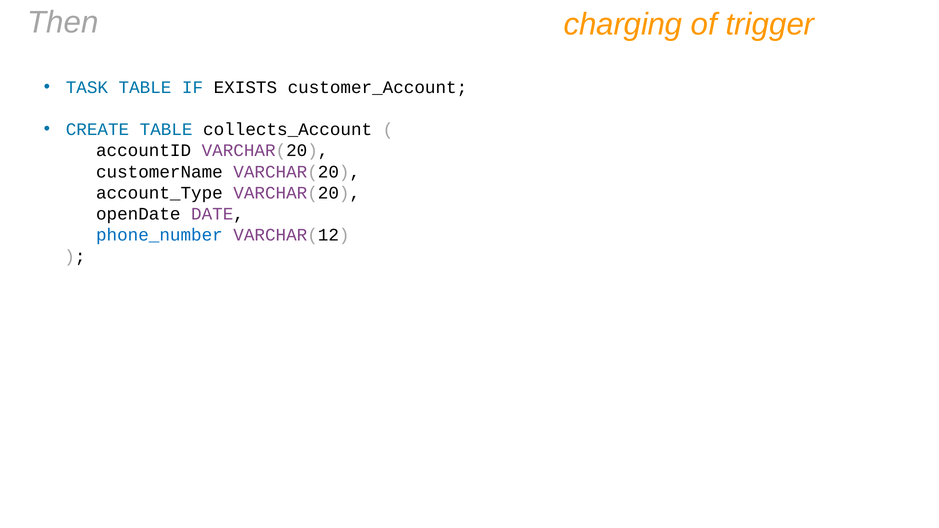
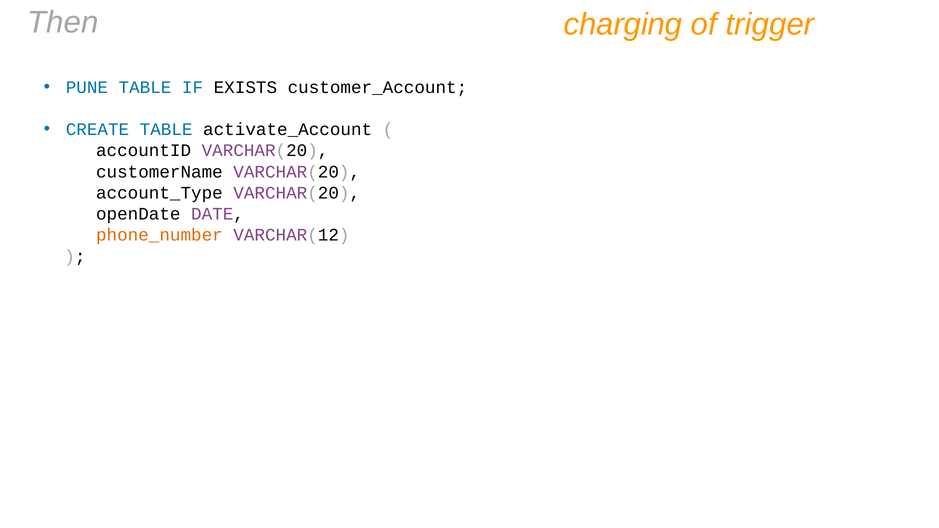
TASK: TASK -> PUNE
collects_Account: collects_Account -> activate_Account
phone_number colour: blue -> orange
